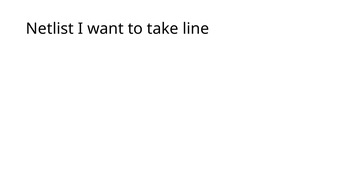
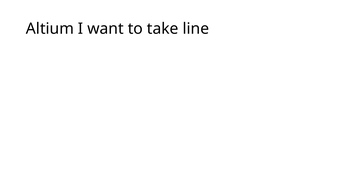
Netlist: Netlist -> Altium
